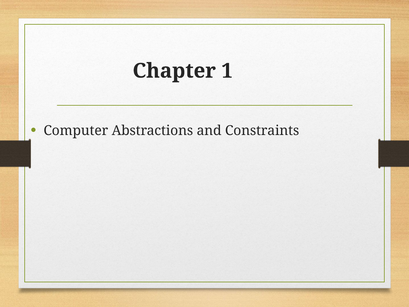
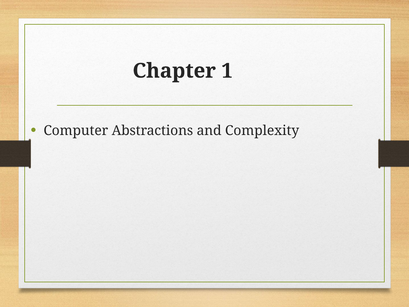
Constraints: Constraints -> Complexity
